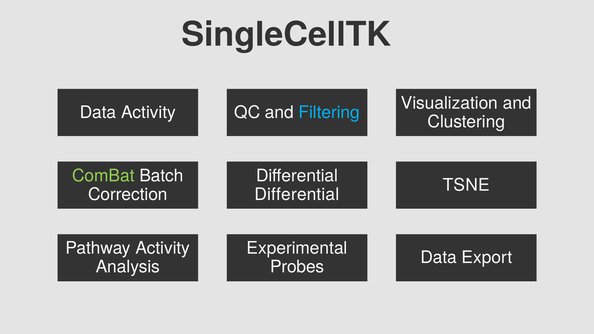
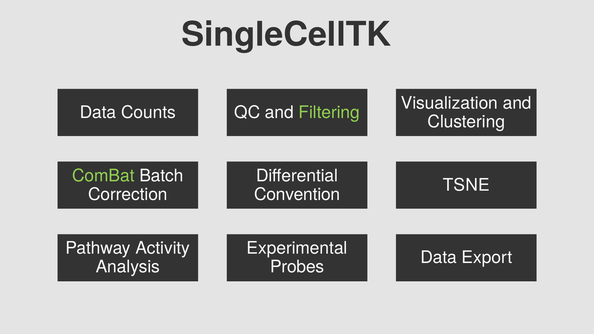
Data Activity: Activity -> Counts
Filtering colour: light blue -> light green
Differential at (297, 194): Differential -> Convention
